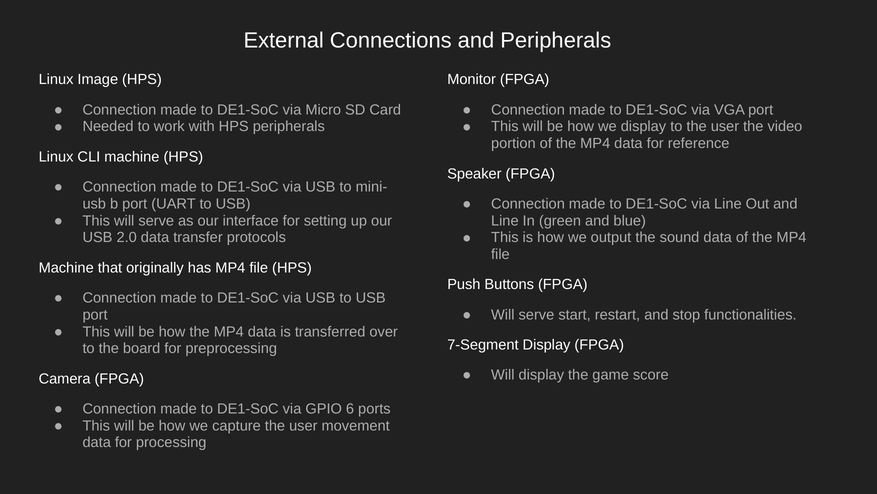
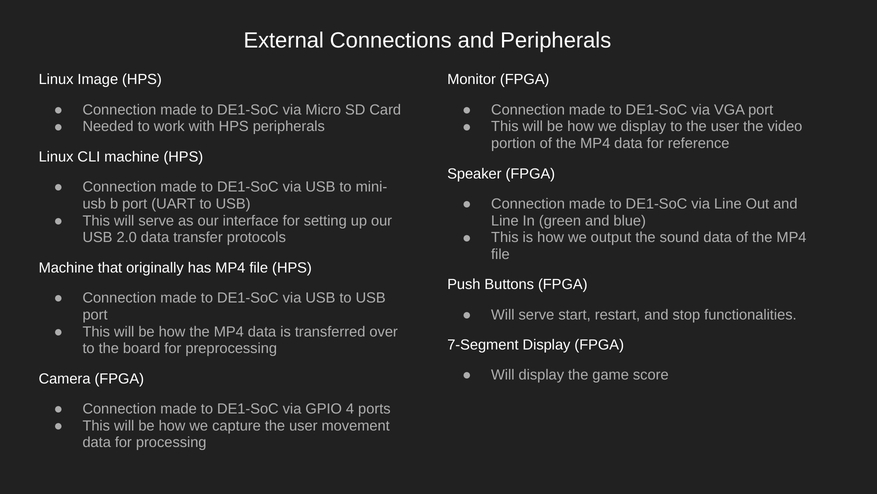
6: 6 -> 4
